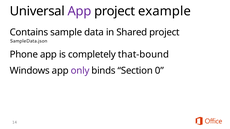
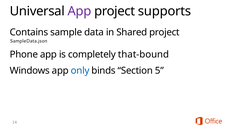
example: example -> supports
only colour: purple -> blue
0: 0 -> 5
